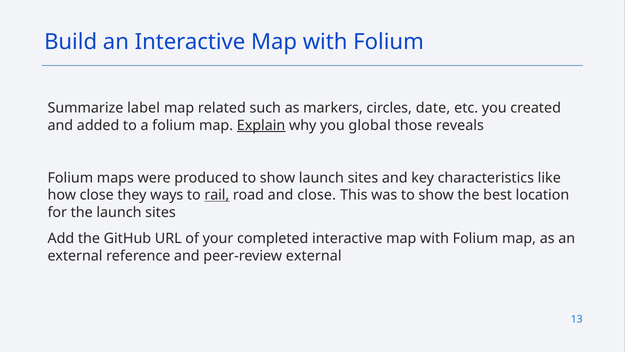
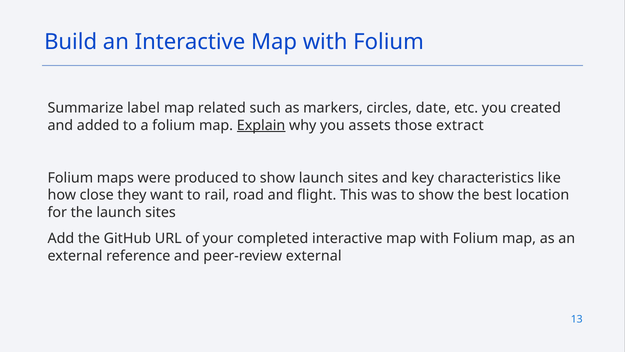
global: global -> assets
reveals: reveals -> extract
ways: ways -> want
rail underline: present -> none
and close: close -> flight
